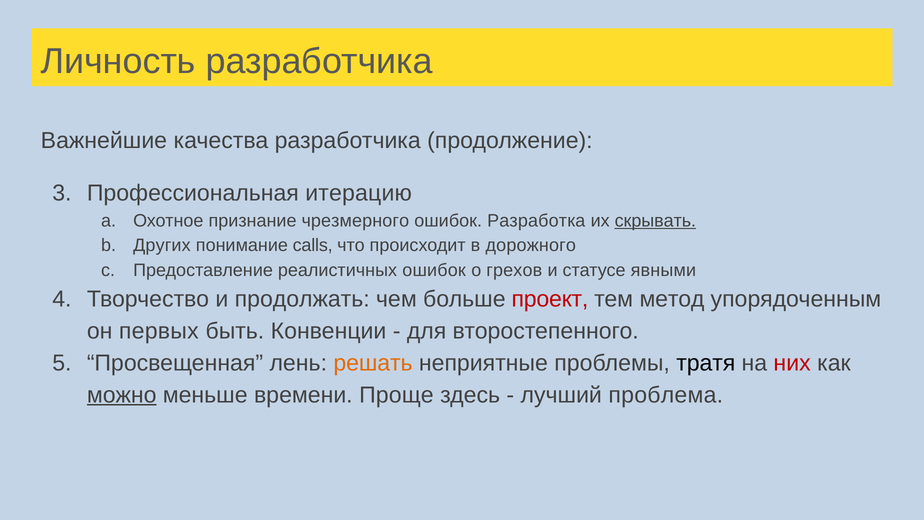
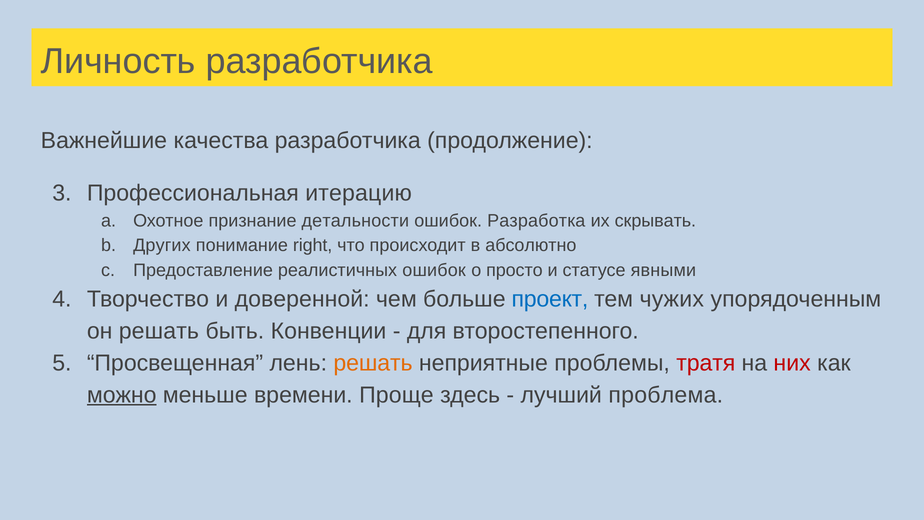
чрезмерного: чрезмерного -> детальности
скрывать underline: present -> none
calls: calls -> right
дорожного: дорожного -> абсолютно
грехов: грехов -> просто
продолжать: продолжать -> доверенной
проект colour: red -> blue
метод: метод -> чужих
он первых: первых -> решать
тратя colour: black -> red
